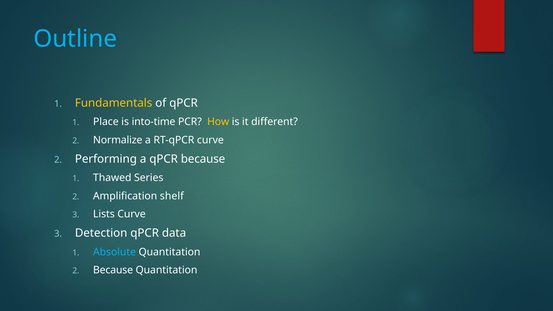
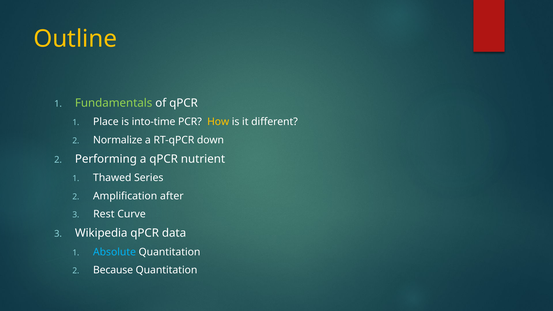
Outline colour: light blue -> yellow
Fundamentals colour: yellow -> light green
RT-qPCR curve: curve -> down
qPCR because: because -> nutrient
shelf: shelf -> after
Lists: Lists -> Rest
Detection: Detection -> Wikipedia
